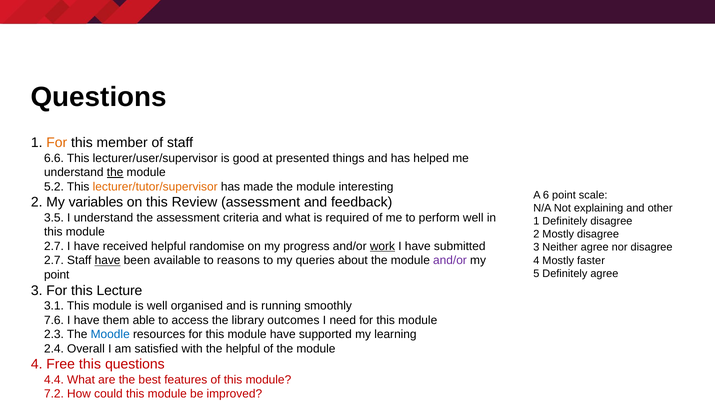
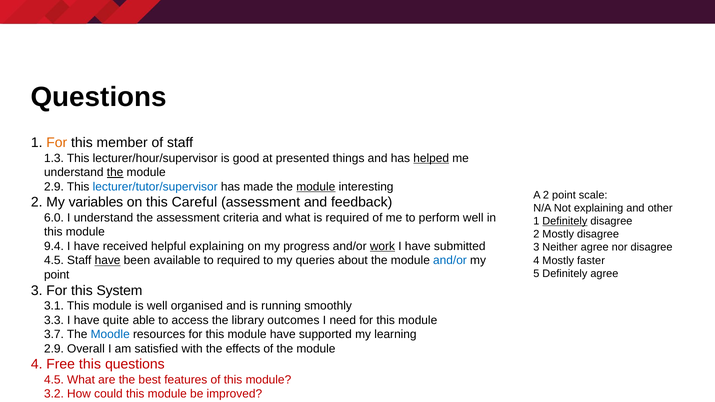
6.6: 6.6 -> 1.3
lecturer/user/supervisor: lecturer/user/supervisor -> lecturer/hour/supervisor
helped underline: none -> present
5.2 at (54, 187): 5.2 -> 2.9
lecturer/tutor/supervisor colour: orange -> blue
module at (316, 187) underline: none -> present
A 6: 6 -> 2
Review: Review -> Careful
3.5: 3.5 -> 6.0
Definitely at (565, 221) underline: none -> present
2.7 at (54, 246): 2.7 -> 9.4
helpful randomise: randomise -> explaining
2.7 at (54, 261): 2.7 -> 4.5
to reasons: reasons -> required
and/or at (450, 261) colour: purple -> blue
Lecture: Lecture -> System
7.6: 7.6 -> 3.3
them: them -> quite
2.3: 2.3 -> 3.7
2.4 at (54, 349): 2.4 -> 2.9
the helpful: helpful -> effects
4.4 at (54, 380): 4.4 -> 4.5
7.2: 7.2 -> 3.2
